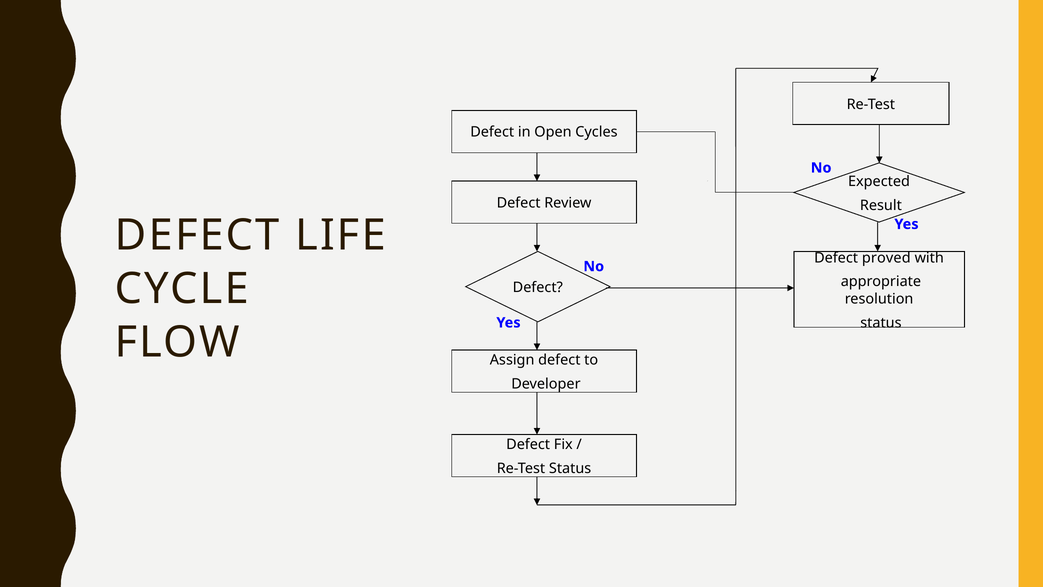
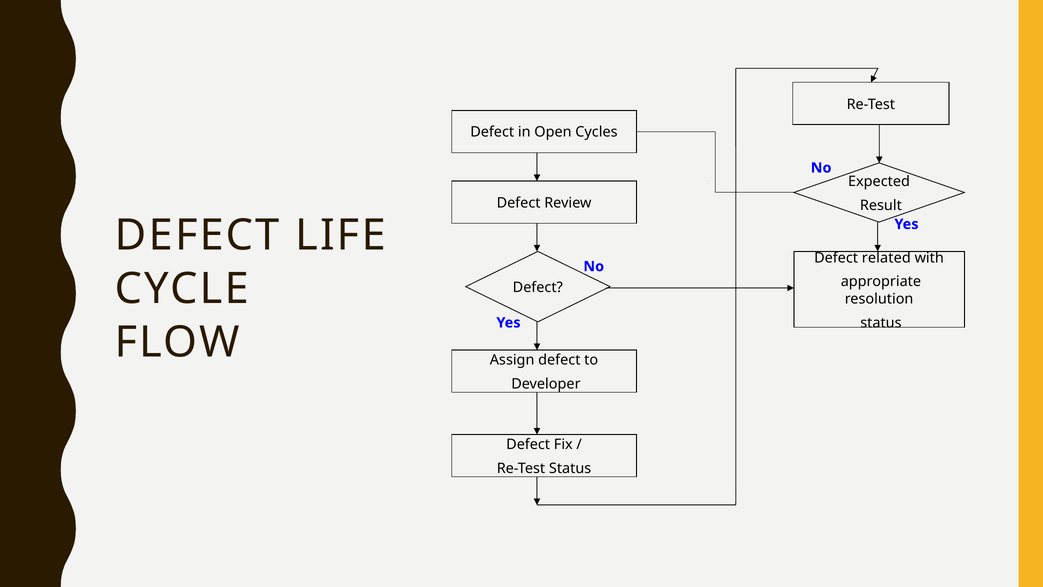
proved: proved -> related
